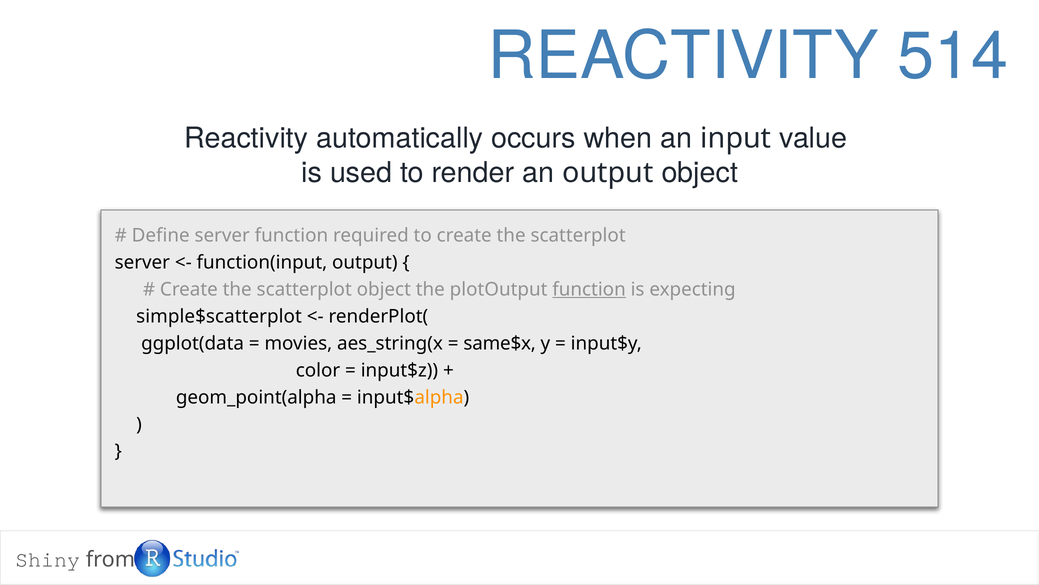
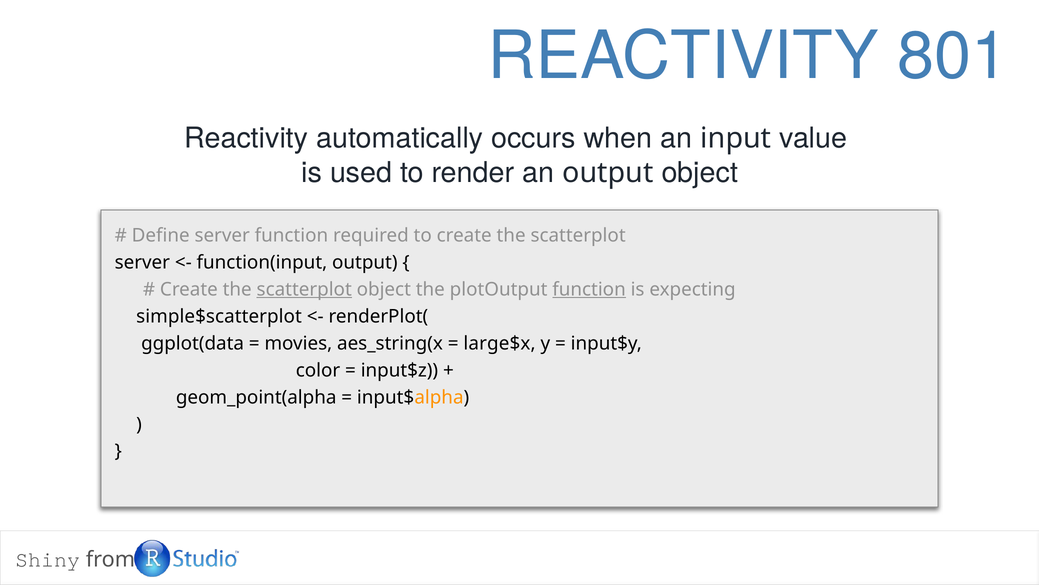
514: 514 -> 801
scatterplot at (304, 289) underline: none -> present
same$x: same$x -> large$x
